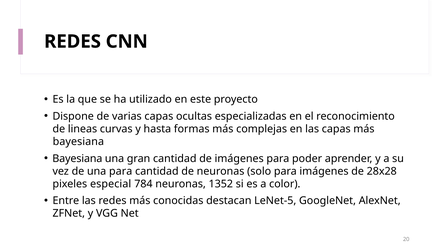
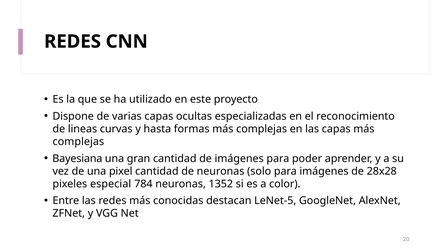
bayesiana at (78, 142): bayesiana -> complejas
una para: para -> pixel
